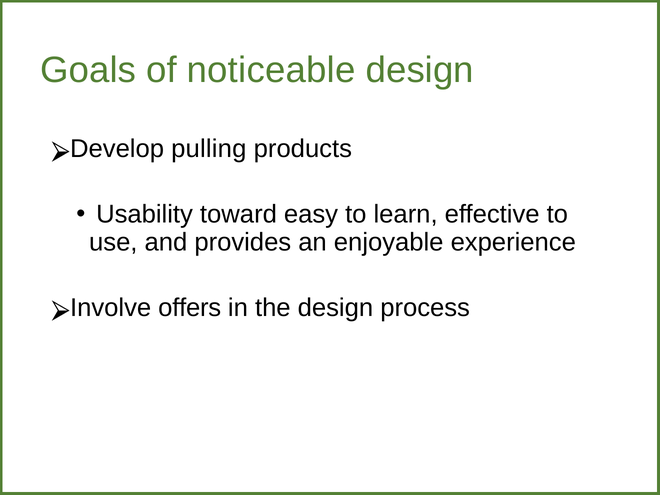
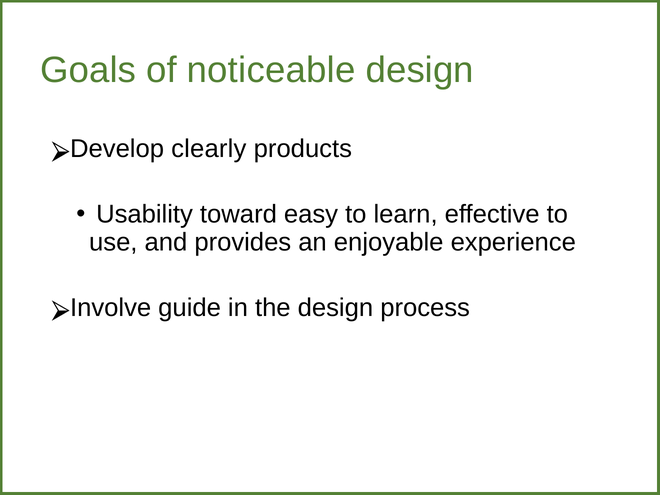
pulling: pulling -> clearly
offers: offers -> guide
